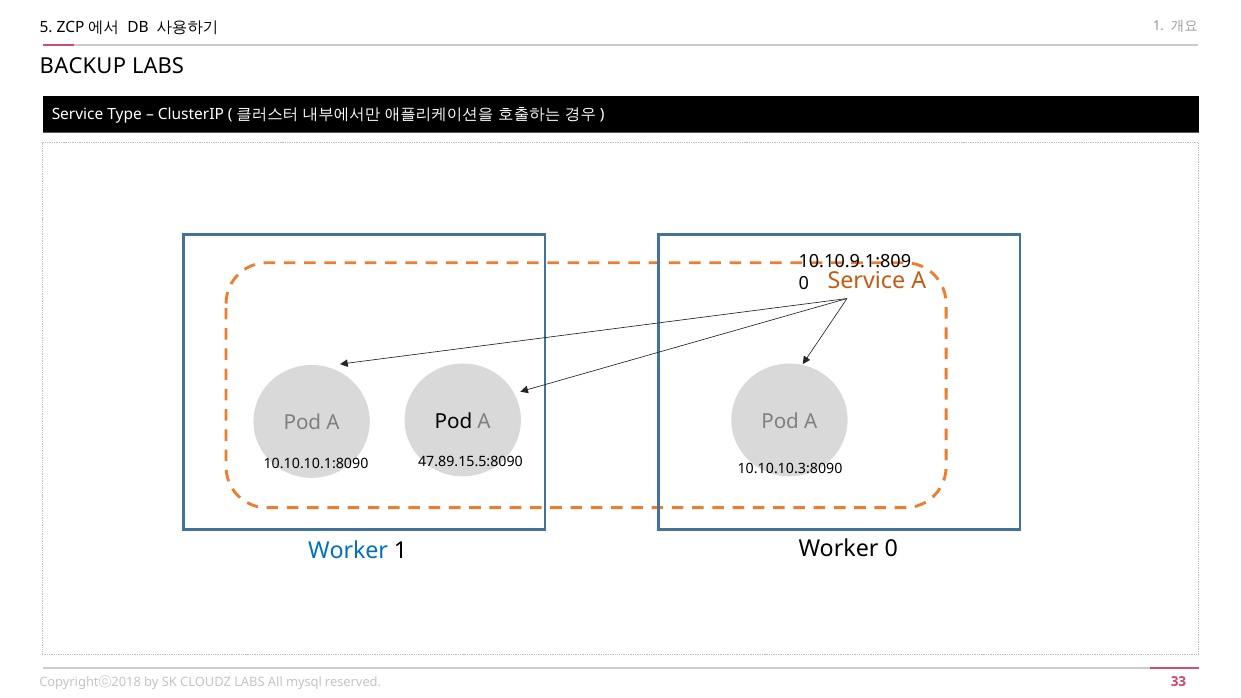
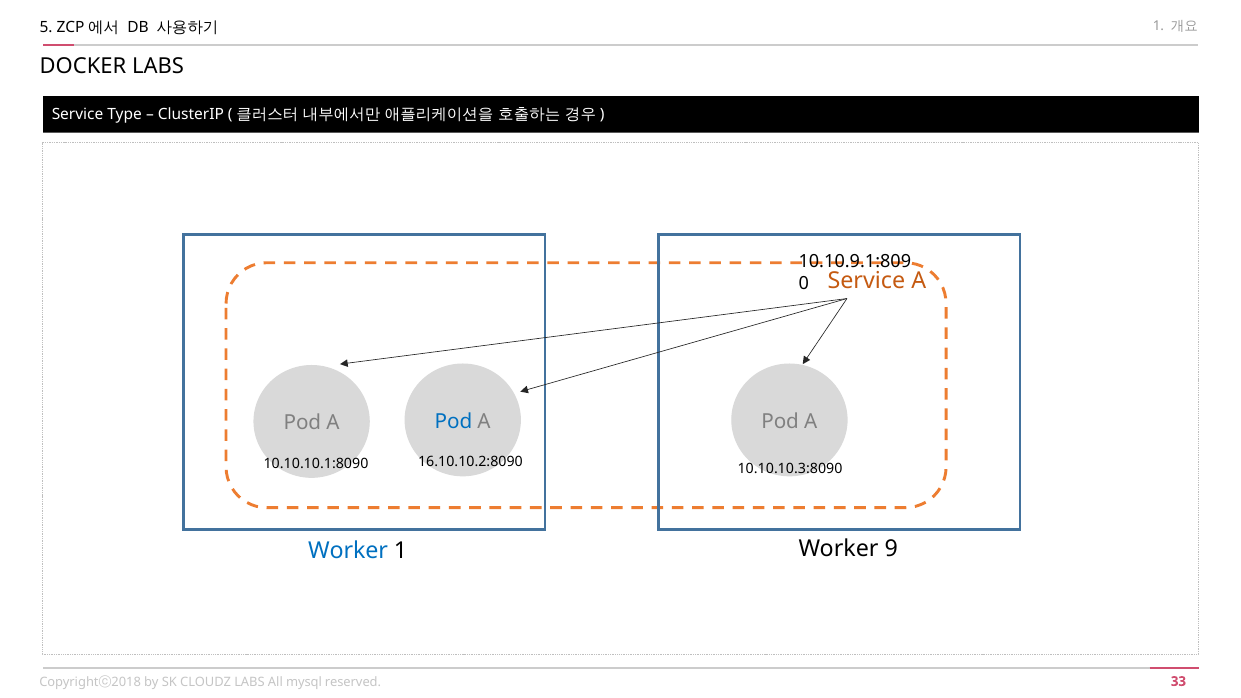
BACKUP: BACKUP -> DOCKER
Pod at (453, 421) colour: black -> blue
47.89.15.5:8090: 47.89.15.5:8090 -> 16.10.10.2:8090
Worker 0: 0 -> 9
